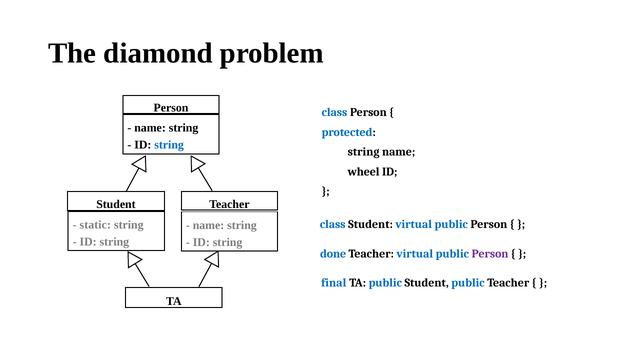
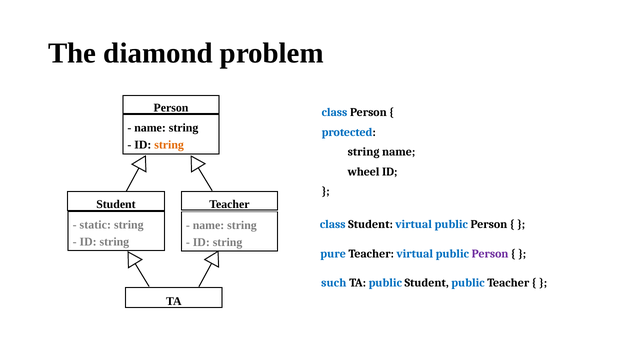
string at (169, 145) colour: blue -> orange
done: done -> pure
final: final -> such
